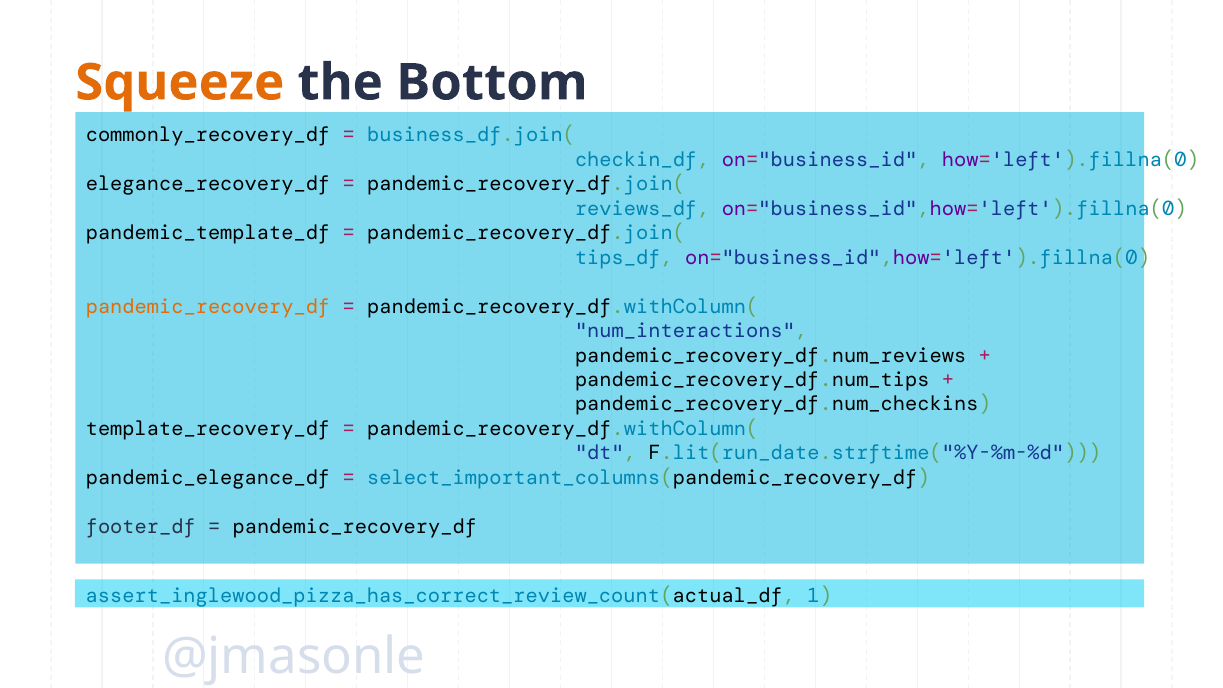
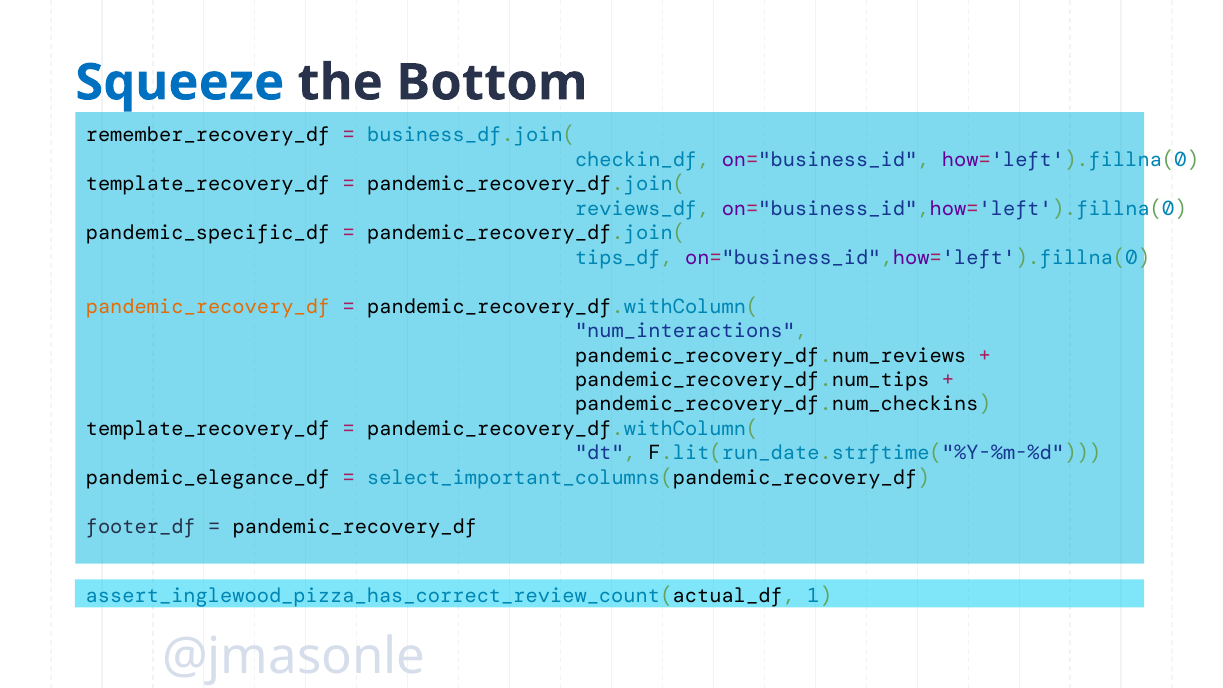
Squeeze colour: orange -> blue
commonly_recovery_df: commonly_recovery_df -> remember_recovery_df
elegance_recovery_df at (208, 184): elegance_recovery_df -> template_recovery_df
pandemic_template_df: pandemic_template_df -> pandemic_specific_df
